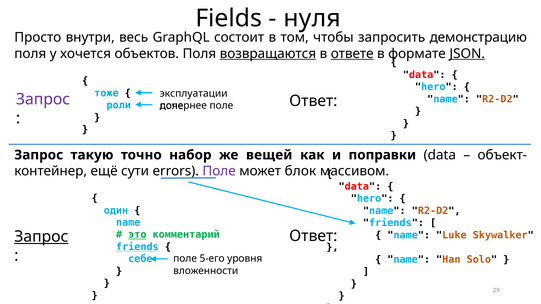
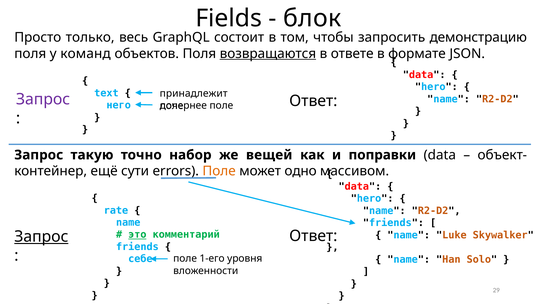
нуля: нуля -> блок
внутри: внутри -> только
хочется: хочется -> команд
ответе underline: present -> none
JSON underline: present -> none
тоже: тоже -> text
эксплуатации: эксплуатации -> принадлежит
роли: роли -> него
Поле at (219, 171) colour: purple -> orange
блок: блок -> одно
один: один -> rate
friends at (137, 247) underline: present -> none
5-его: 5-его -> 1-его
